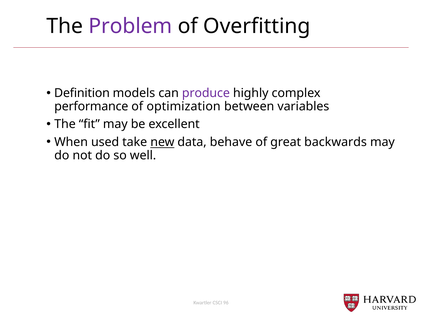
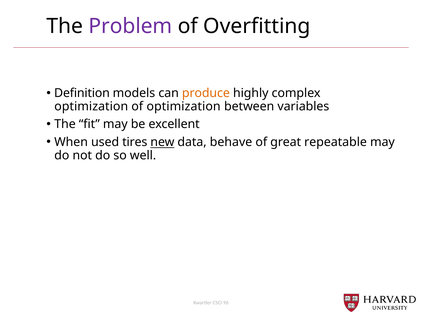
produce colour: purple -> orange
performance at (91, 106): performance -> optimization
take: take -> tires
backwards: backwards -> repeatable
